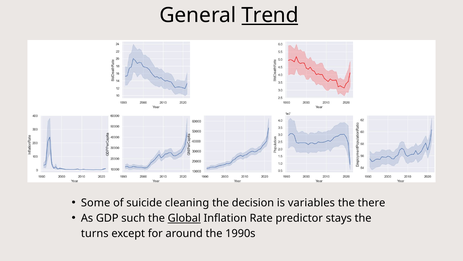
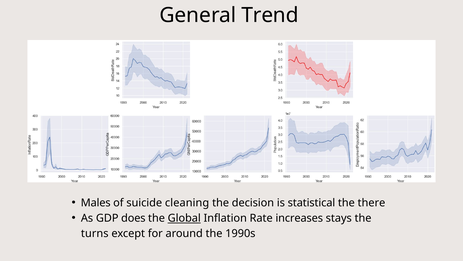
Trend underline: present -> none
Some: Some -> Males
variables: variables -> statistical
such: such -> does
predictor: predictor -> increases
